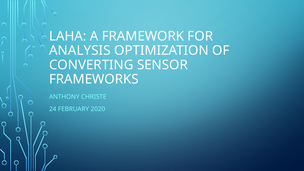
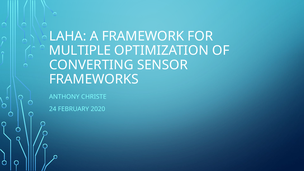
ANALYSIS: ANALYSIS -> MULTIPLE
